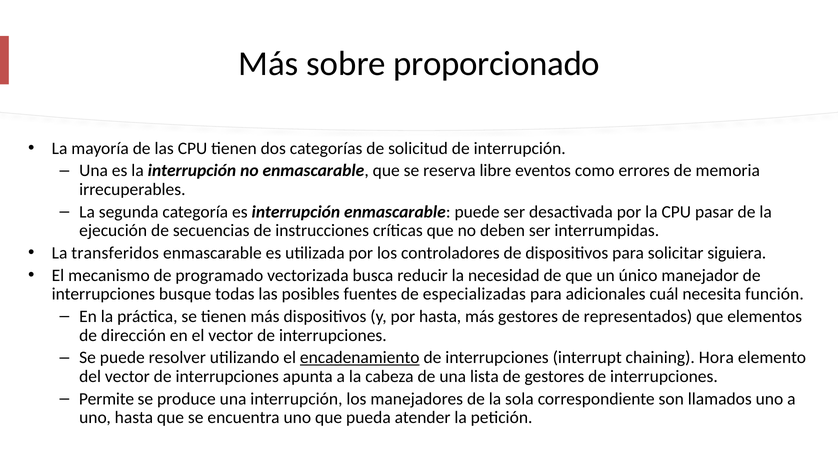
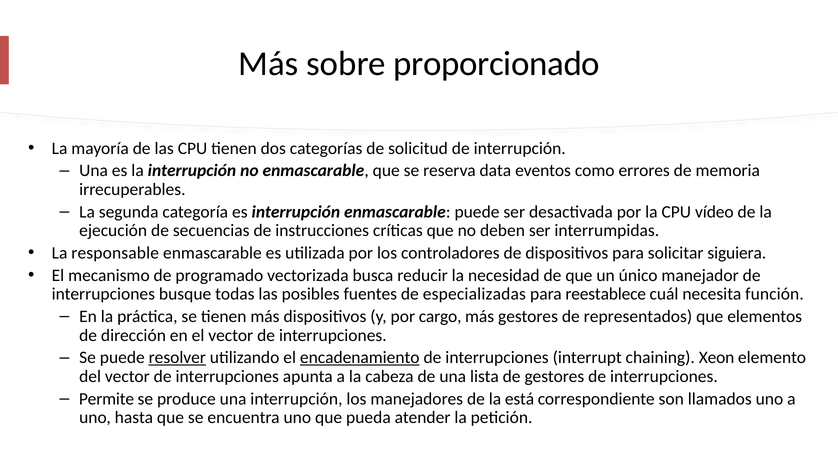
libre: libre -> data
pasar: pasar -> vídeo
transferidos: transferidos -> responsable
adicionales: adicionales -> reestablece
por hasta: hasta -> cargo
resolver underline: none -> present
Hora: Hora -> Xeon
sola: sola -> está
